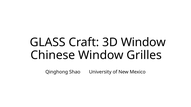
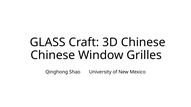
3D Window: Window -> Chinese
